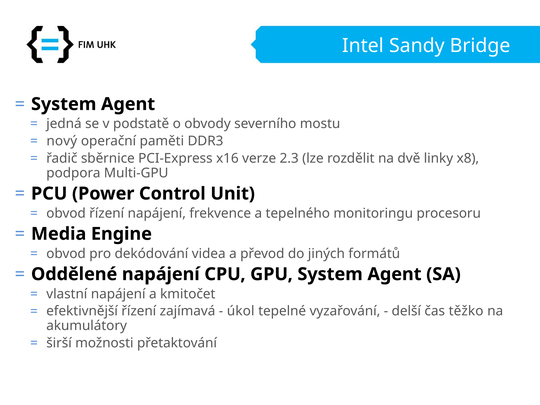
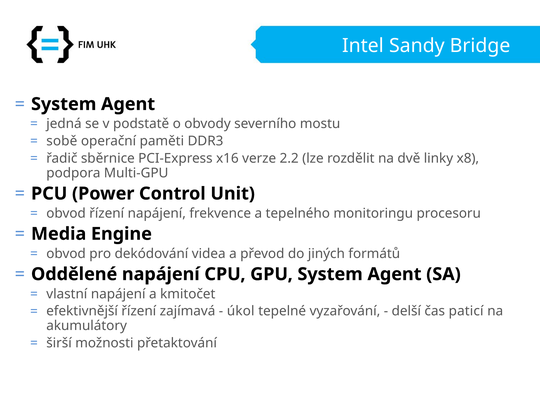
nový: nový -> sobě
2.3: 2.3 -> 2.2
těžko: těžko -> paticí
